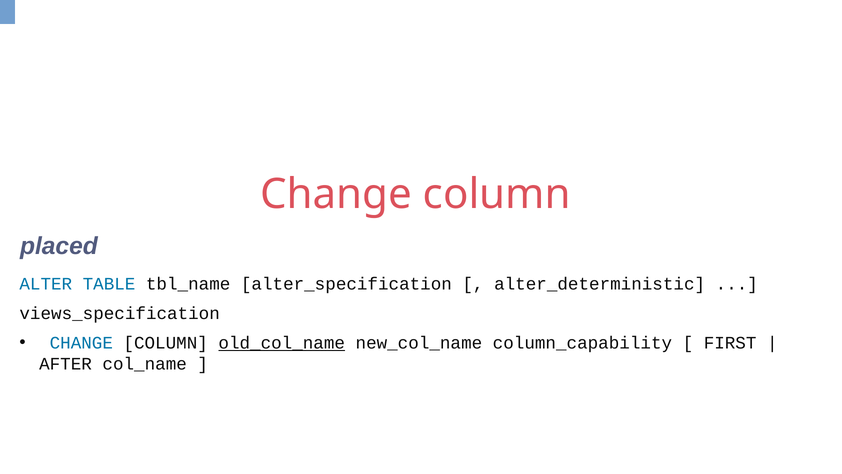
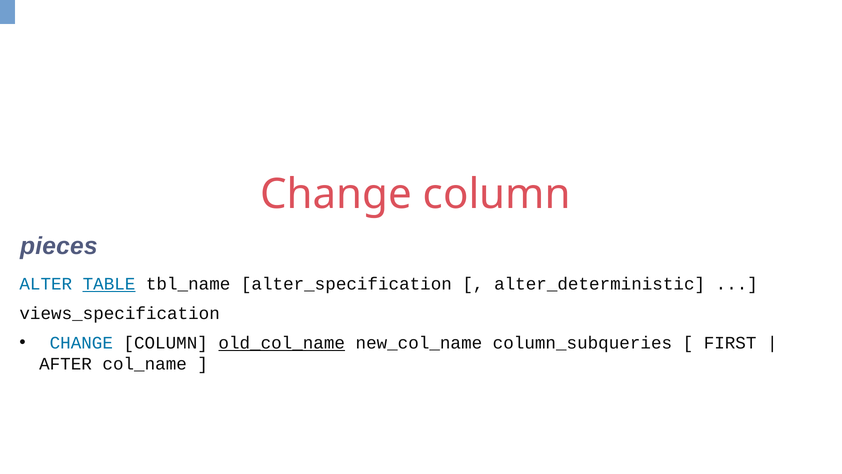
placed: placed -> pieces
TABLE underline: none -> present
column_capability: column_capability -> column_subqueries
